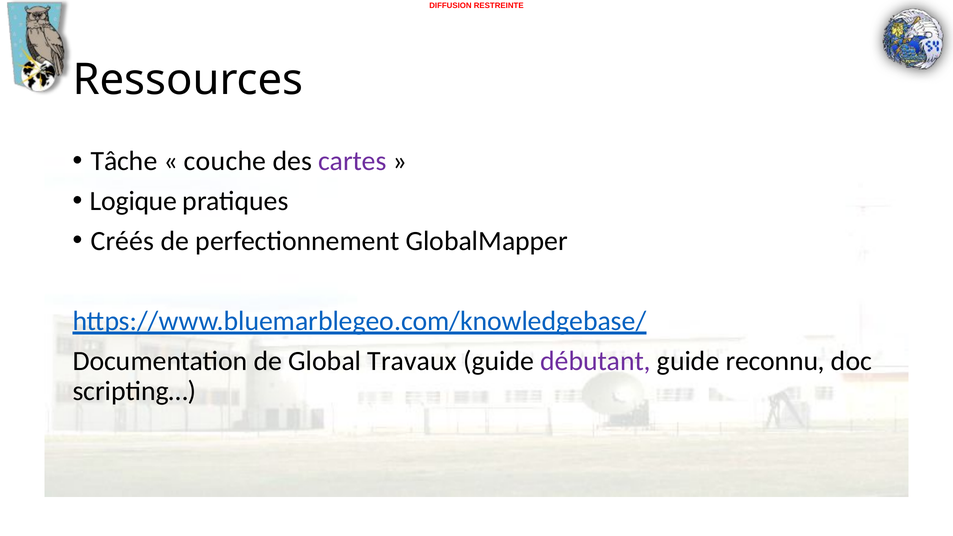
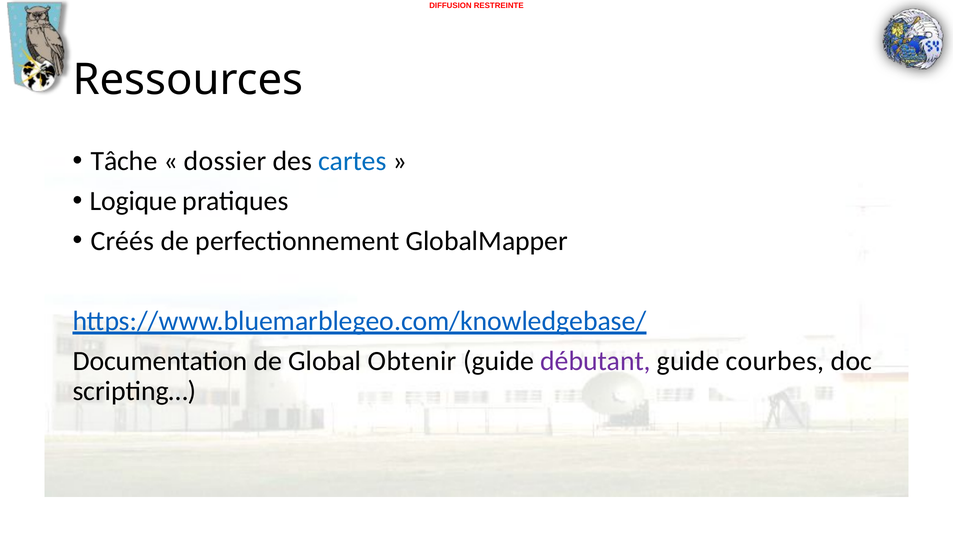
couche: couche -> dossier
cartes colour: purple -> blue
Travaux: Travaux -> Obtenir
reconnu: reconnu -> courbes
